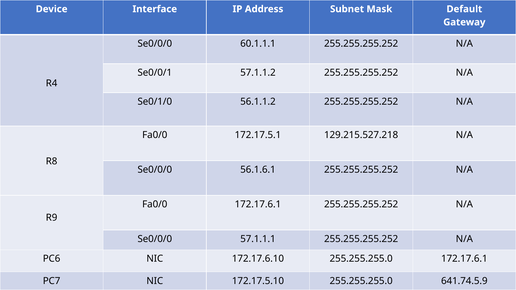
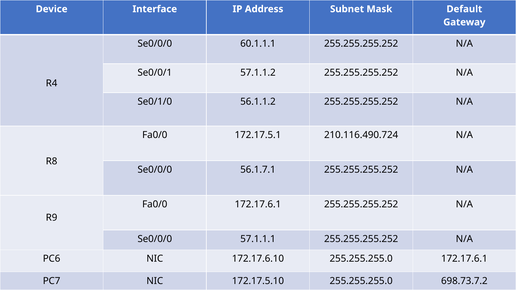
129.215.527.218: 129.215.527.218 -> 210.116.490.724
56.1.6.1: 56.1.6.1 -> 56.1.7.1
641.74.5.9: 641.74.5.9 -> 698.73.7.2
